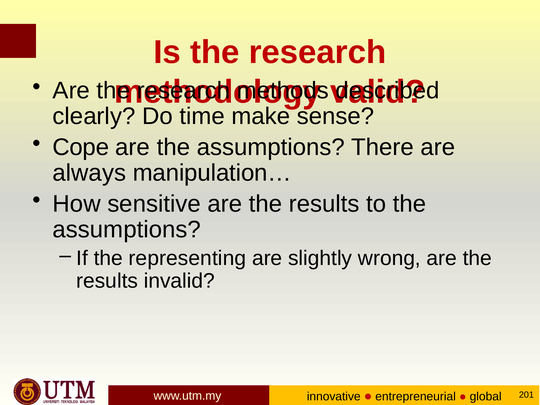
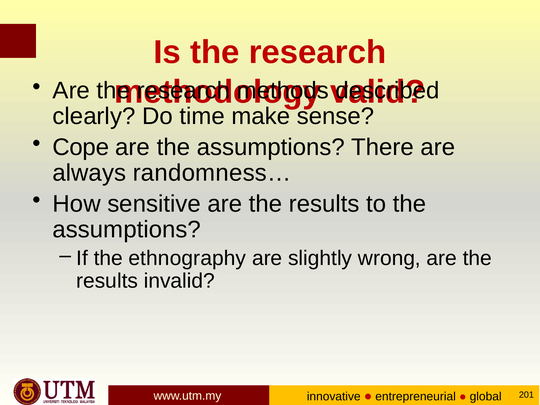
manipulation…: manipulation… -> randomness…
representing: representing -> ethnography
